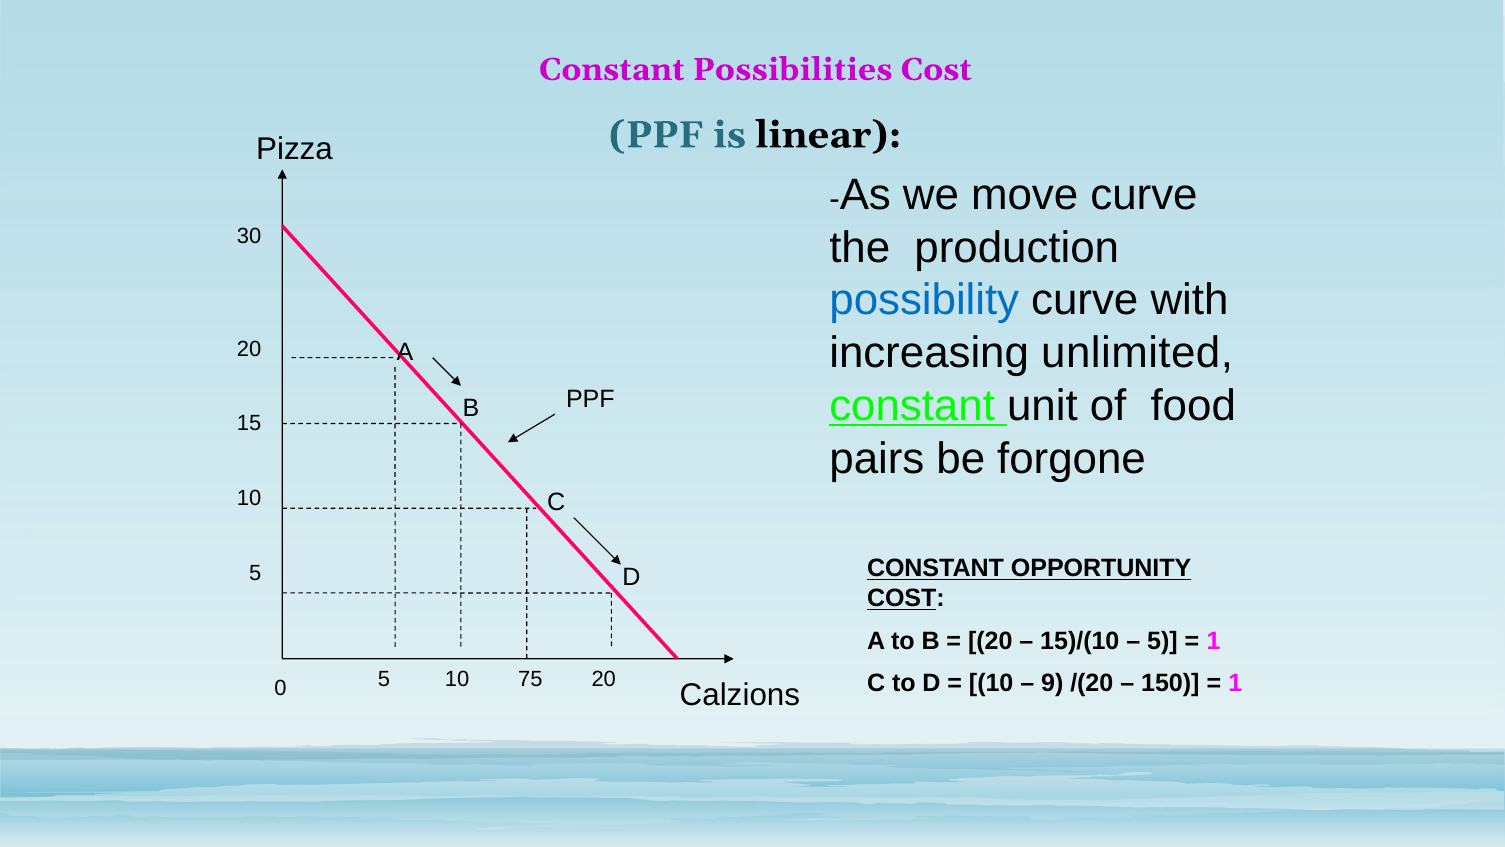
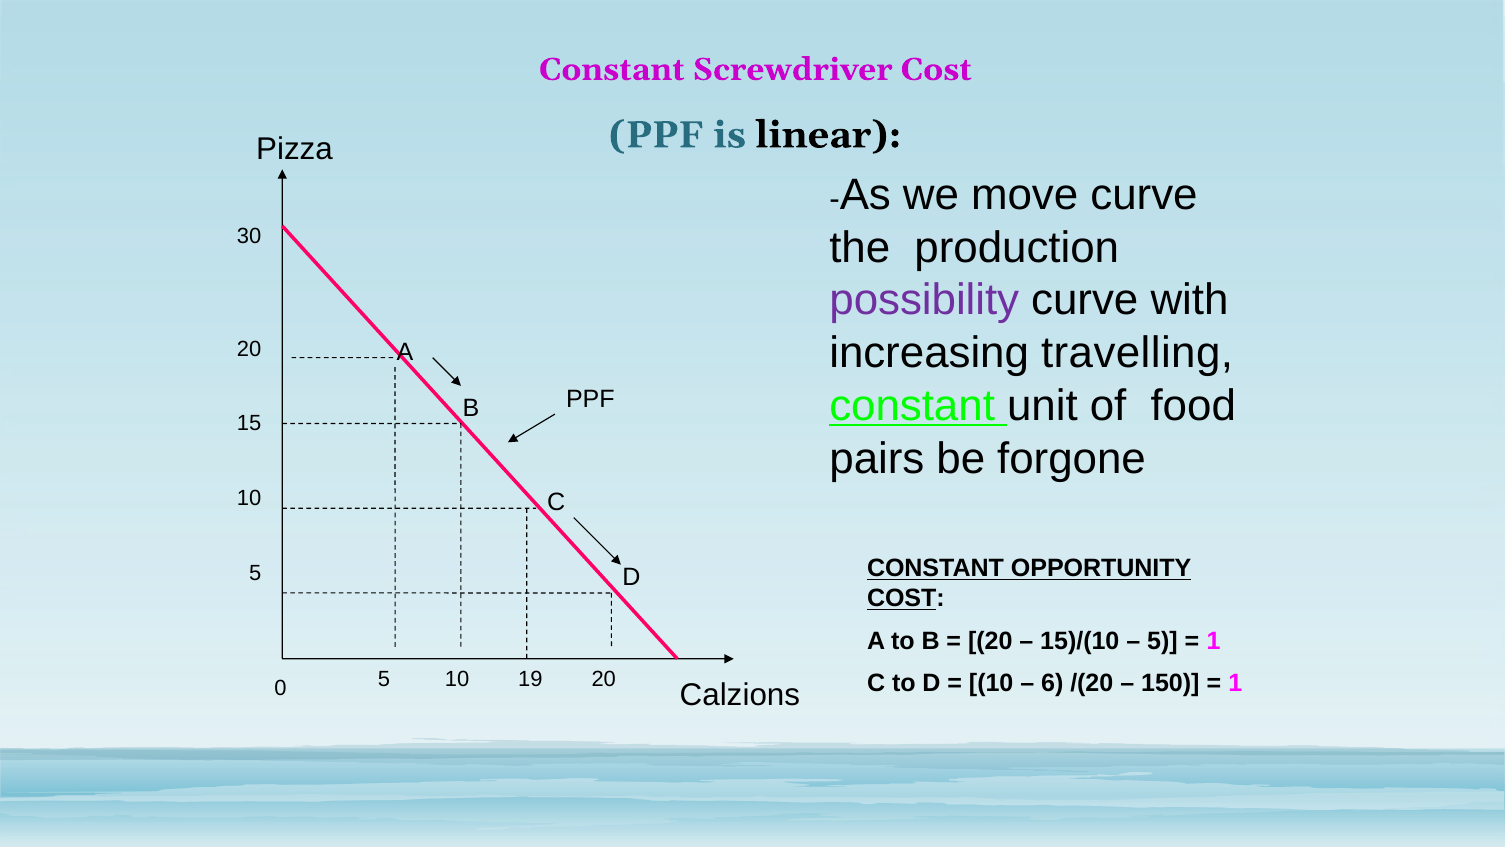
Possibilities: Possibilities -> Screwdriver
possibility colour: blue -> purple
unlimited: unlimited -> travelling
9: 9 -> 6
75: 75 -> 19
